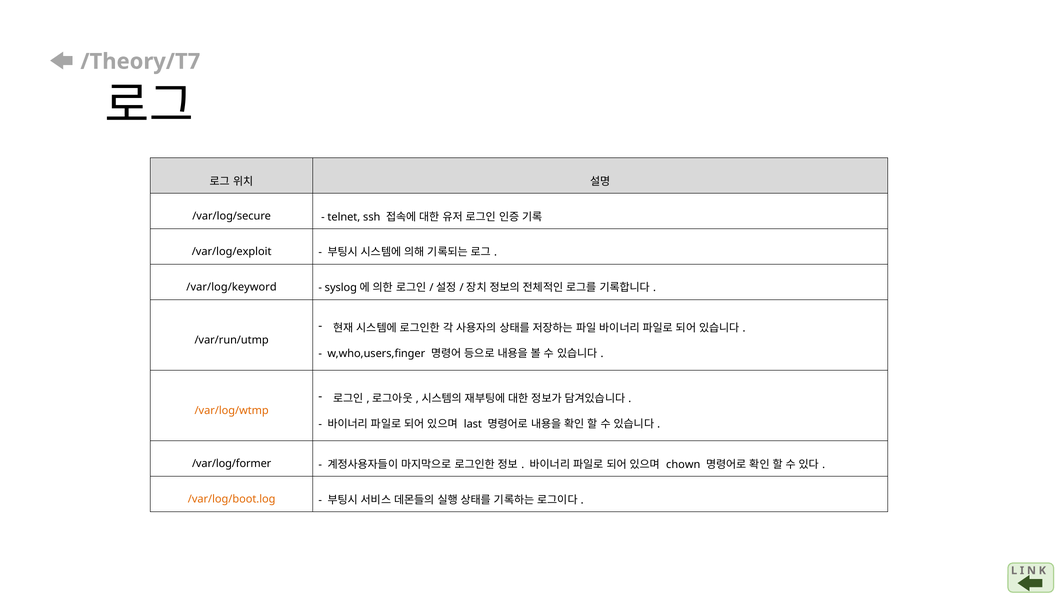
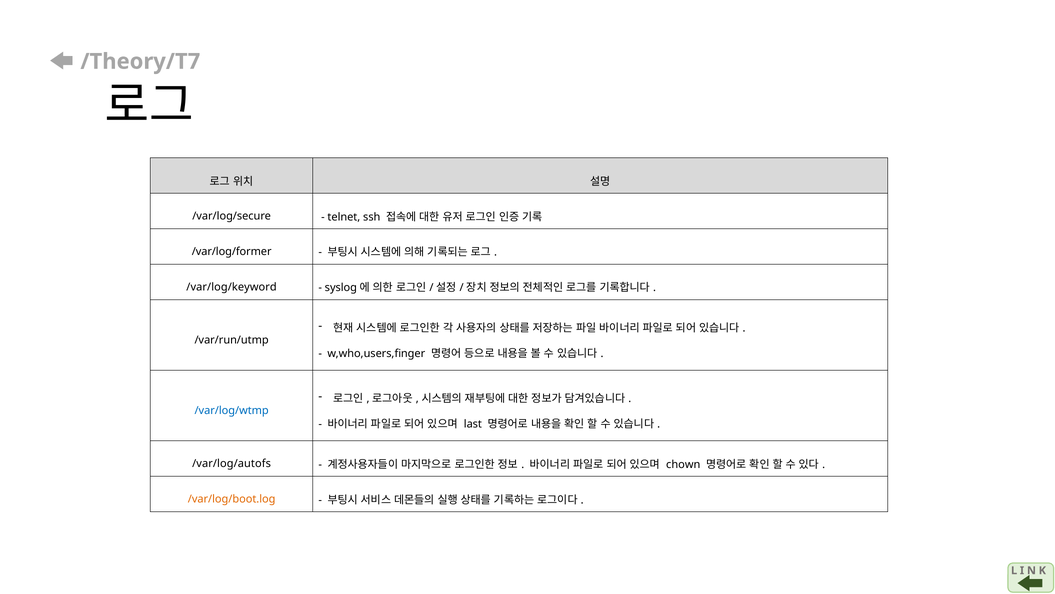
/var/log/exploit: /var/log/exploit -> /var/log/former
/var/log/wtmp colour: orange -> blue
/var/log/former: /var/log/former -> /var/log/autofs
